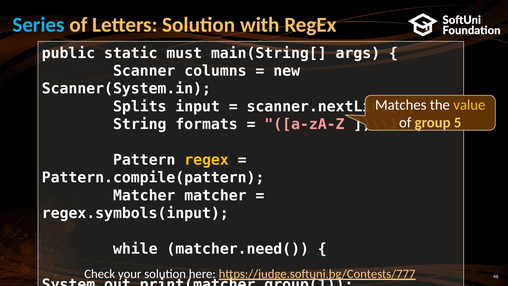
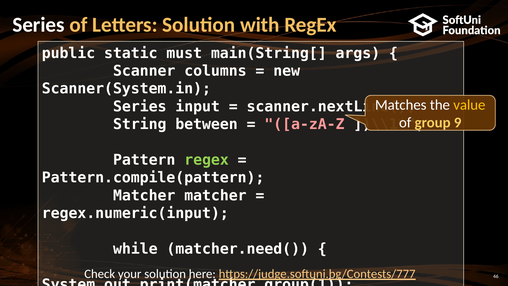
Series at (39, 25) colour: light blue -> white
Splits at (140, 106): Splits -> Series
5: 5 -> 9
formats: formats -> between
regex at (207, 160) colour: yellow -> light green
regex.symbols(input: regex.symbols(input -> regex.numeric(input
